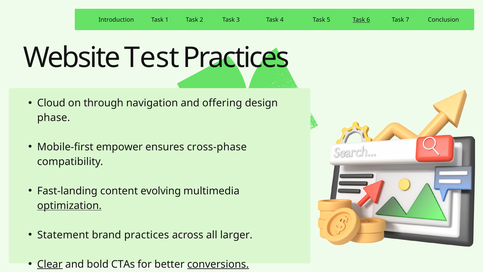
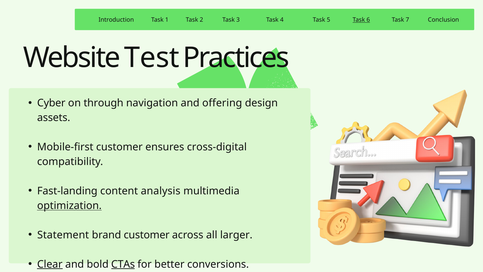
Cloud: Cloud -> Cyber
phase: phase -> assets
Mobile-first empower: empower -> customer
cross-phase: cross-phase -> cross-digital
evolving: evolving -> analysis
brand practices: practices -> customer
CTAs underline: none -> present
conversions underline: present -> none
